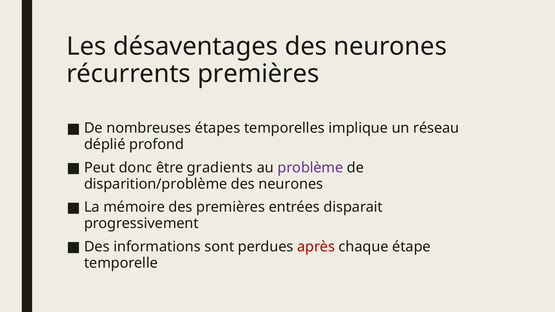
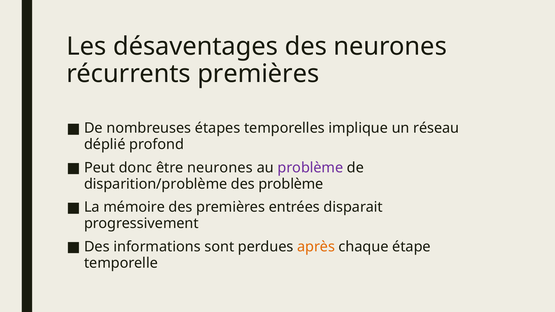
être gradients: gradients -> neurones
neurones at (291, 184): neurones -> problème
après colour: red -> orange
